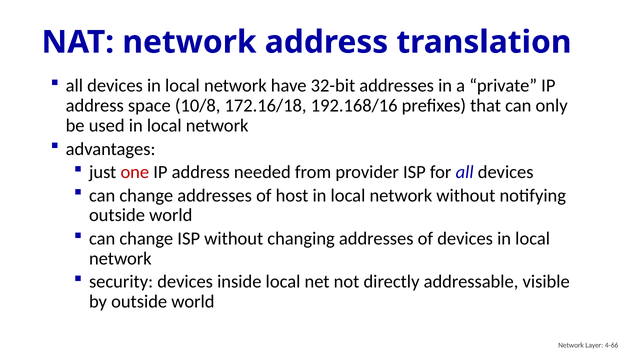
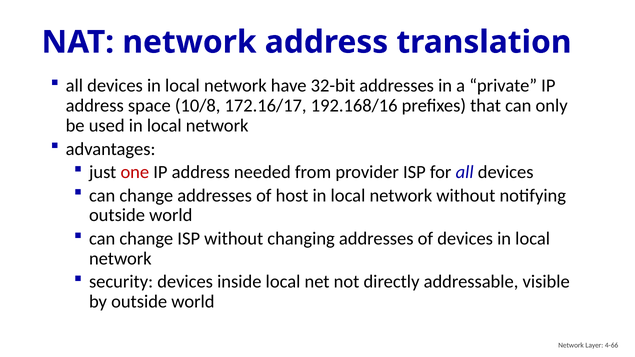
172.16/18: 172.16/18 -> 172.16/17
